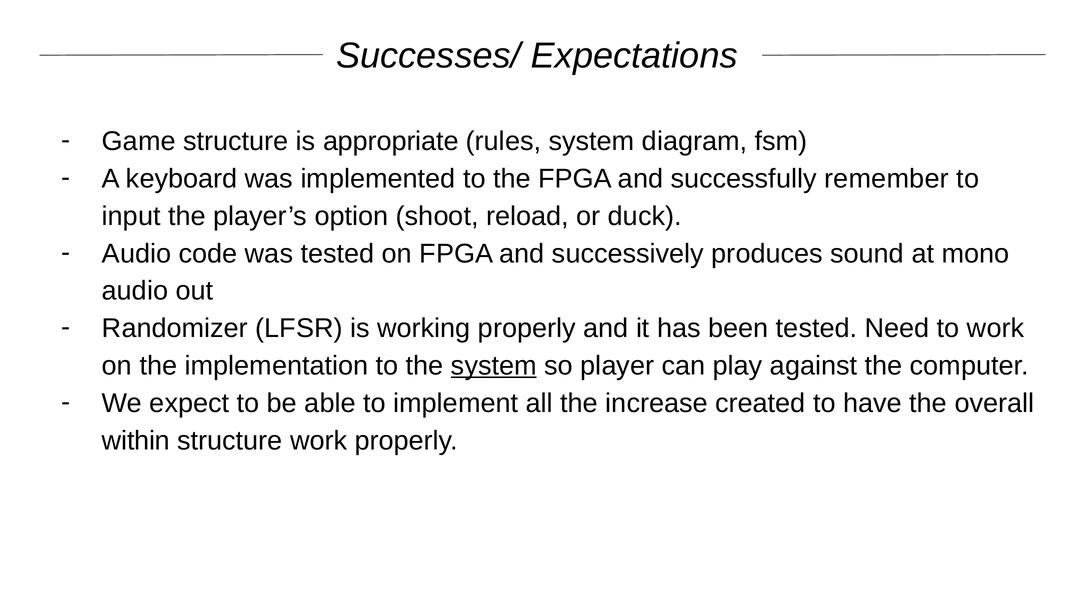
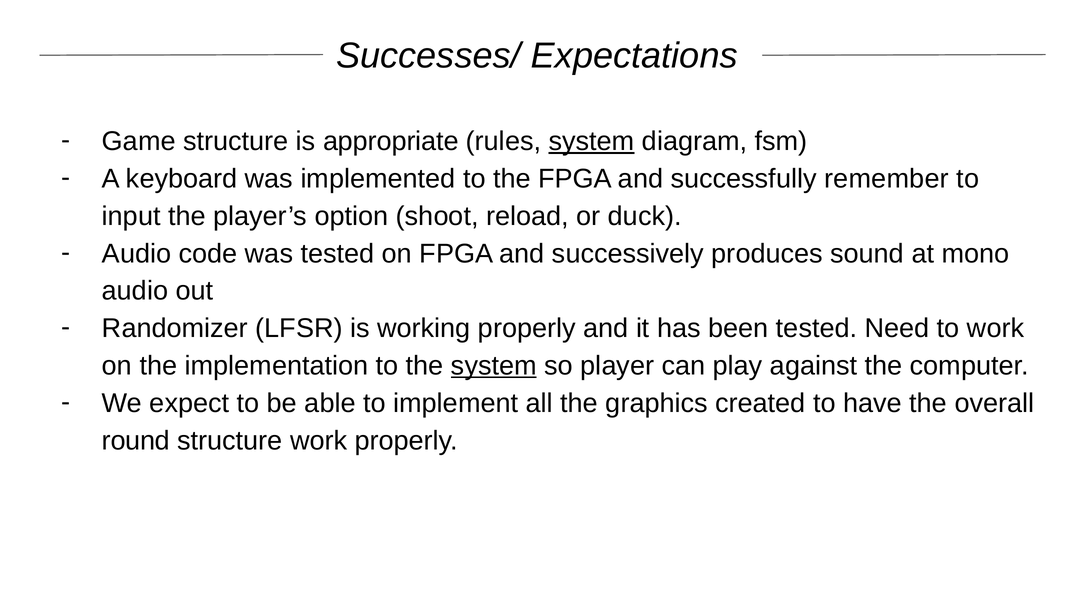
system at (591, 141) underline: none -> present
increase: increase -> graphics
within: within -> round
